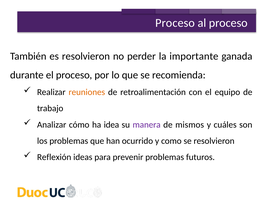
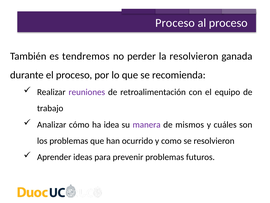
es resolvieron: resolvieron -> tendremos
la importante: importante -> resolvieron
reuniones colour: orange -> purple
Reflexión: Reflexión -> Aprender
